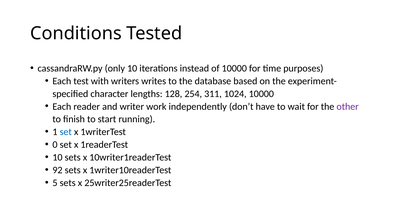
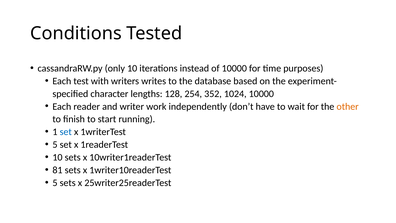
311: 311 -> 352
other colour: purple -> orange
0 at (55, 145): 0 -> 5
92: 92 -> 81
